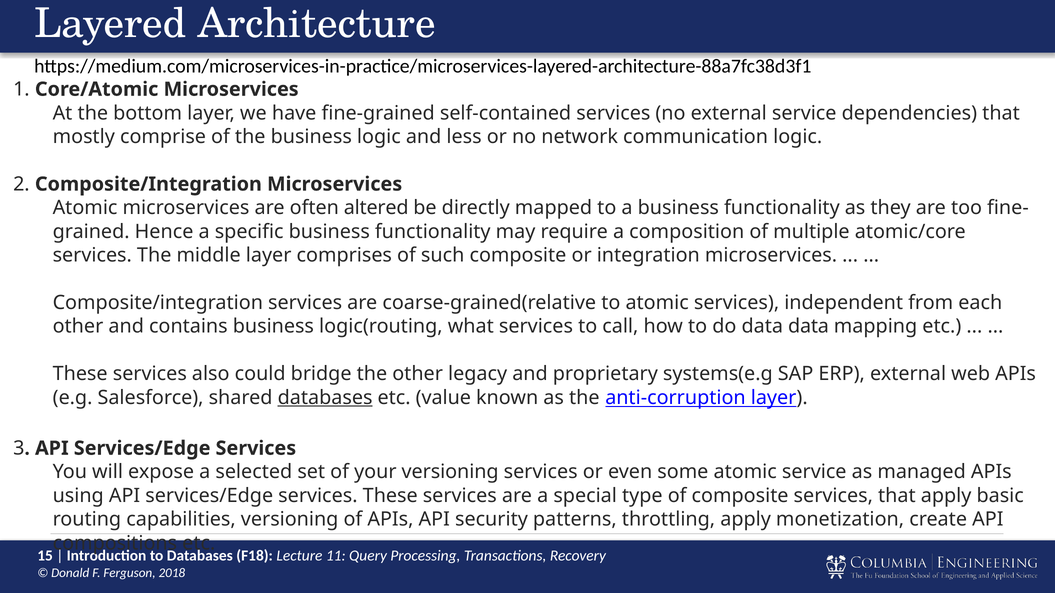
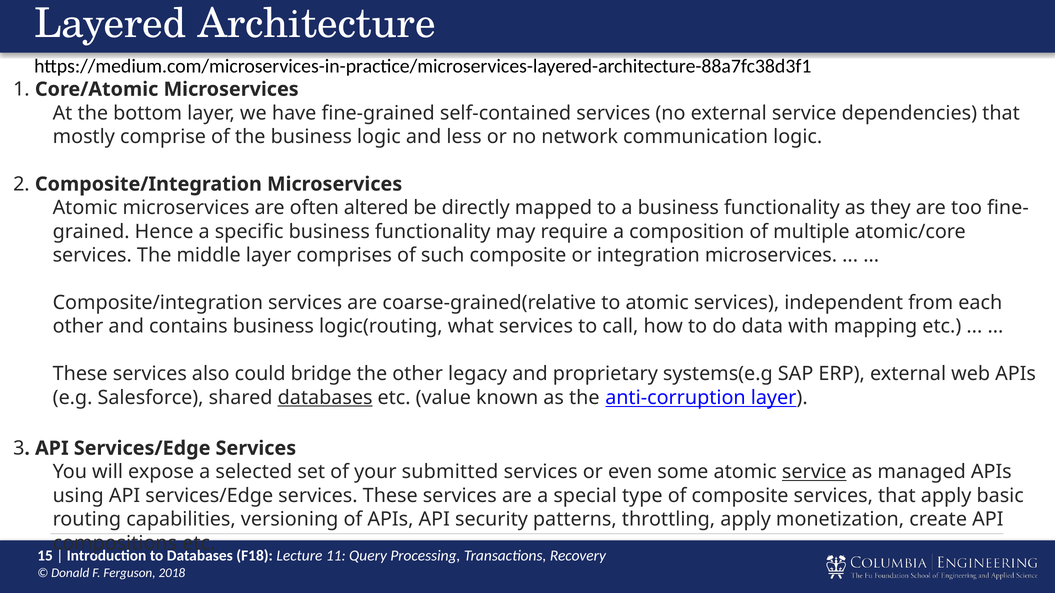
data data: data -> with
your versioning: versioning -> submitted
service at (814, 472) underline: none -> present
